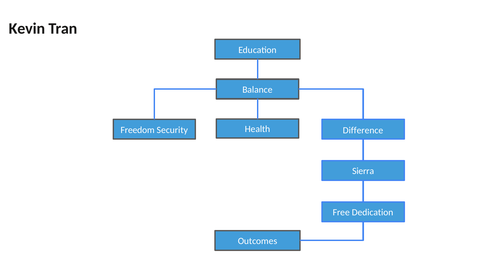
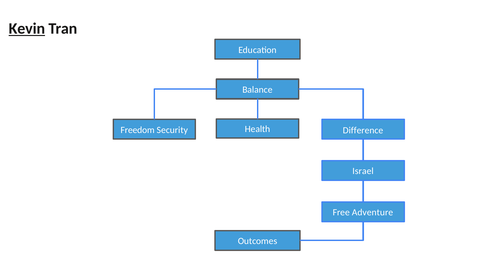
Kevin underline: none -> present
Sierra: Sierra -> Israel
Dedication: Dedication -> Adventure
